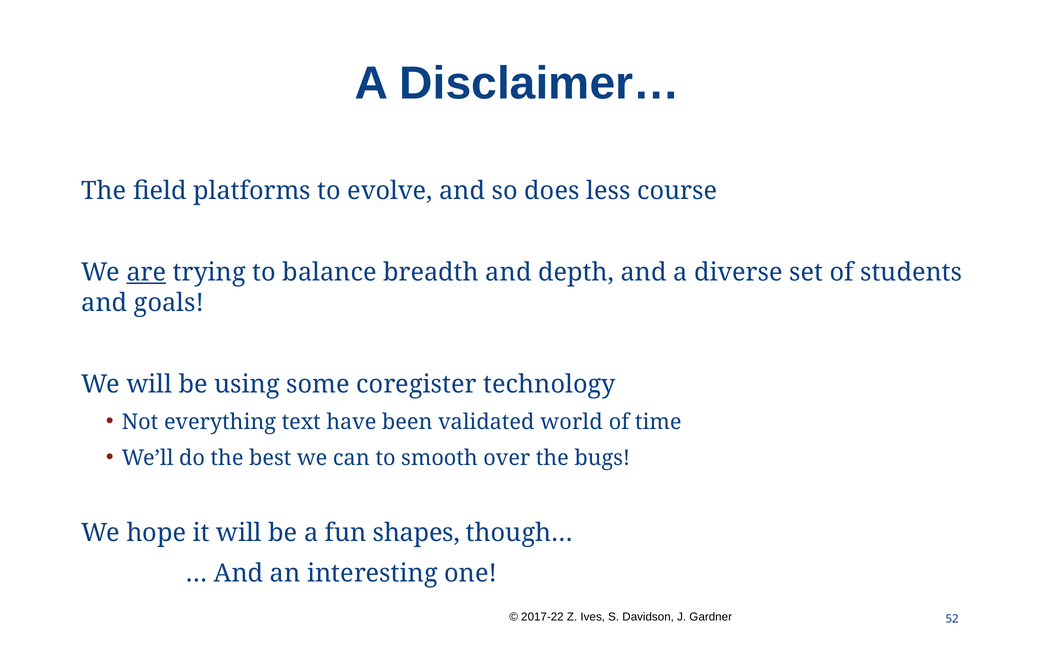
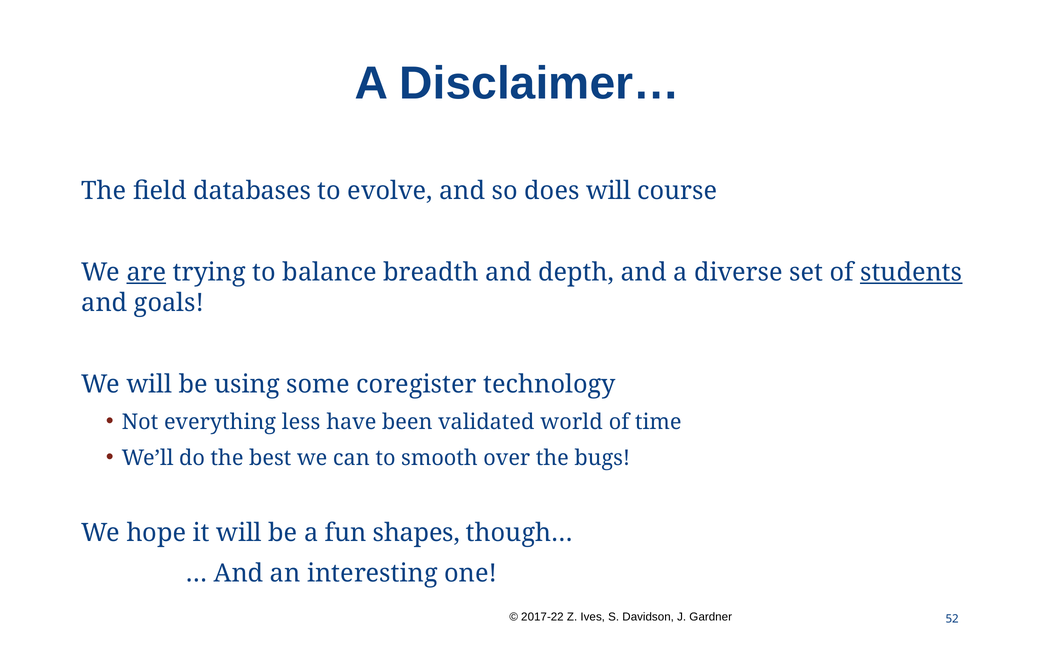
platforms: platforms -> databases
does less: less -> will
students underline: none -> present
text: text -> less
